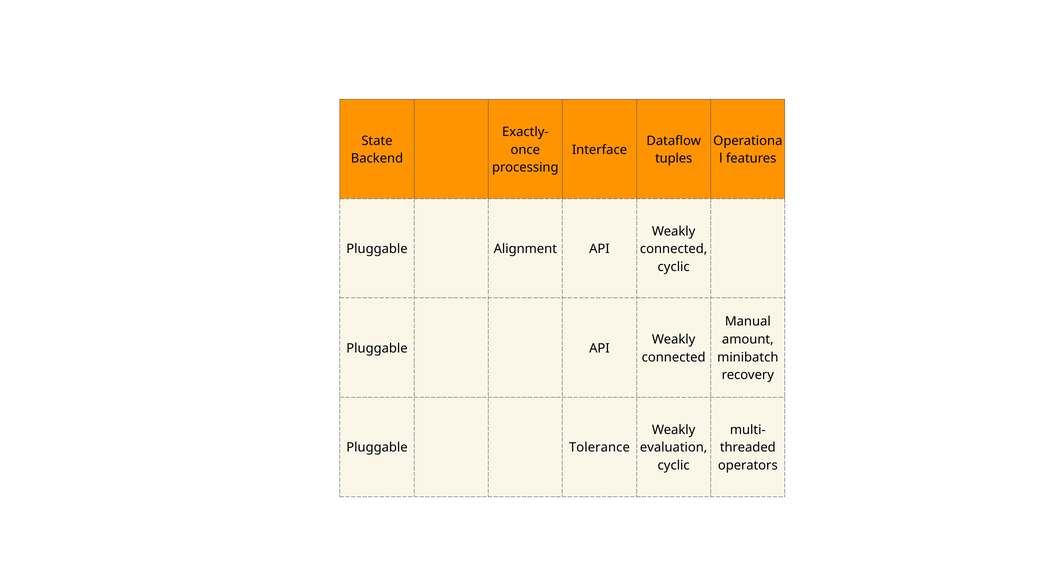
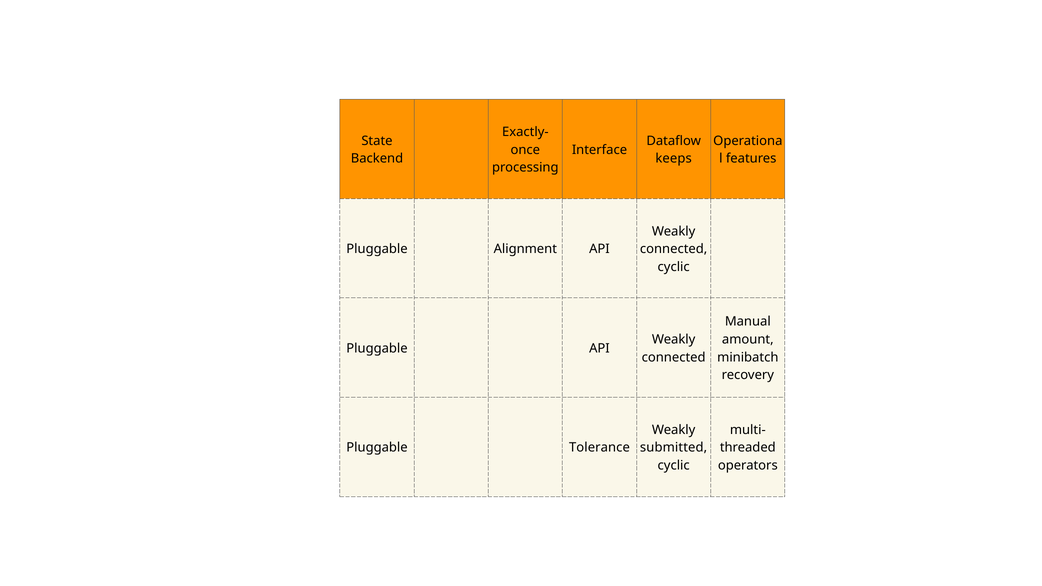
tuples: tuples -> keeps
evaluation: evaluation -> submitted
